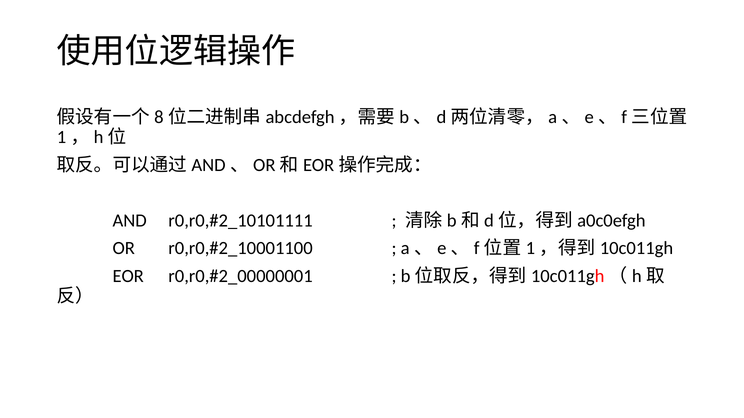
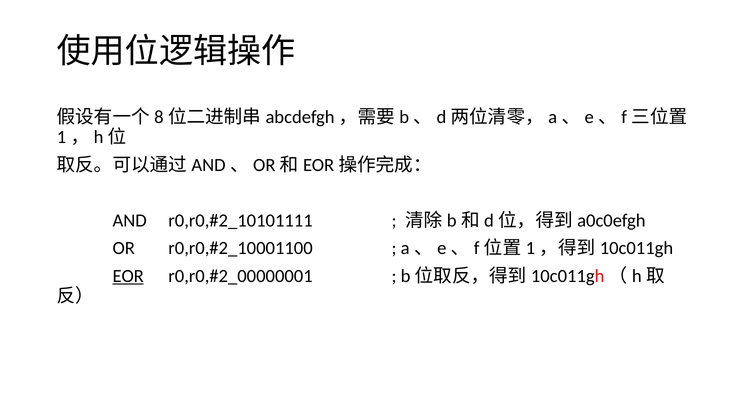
EOR underline: none -> present
